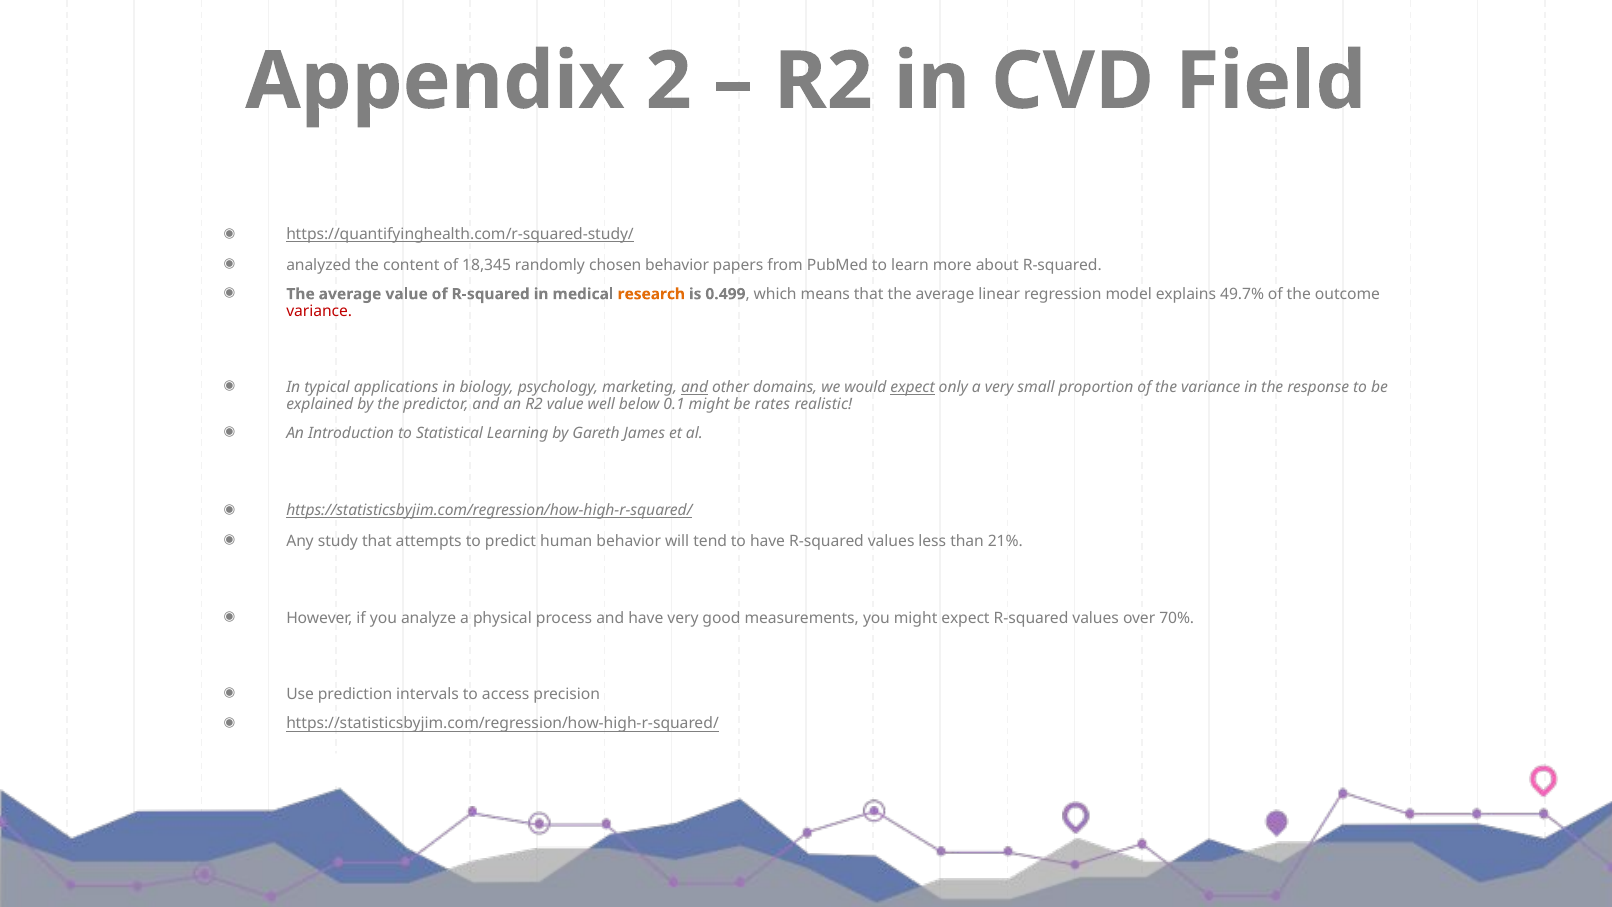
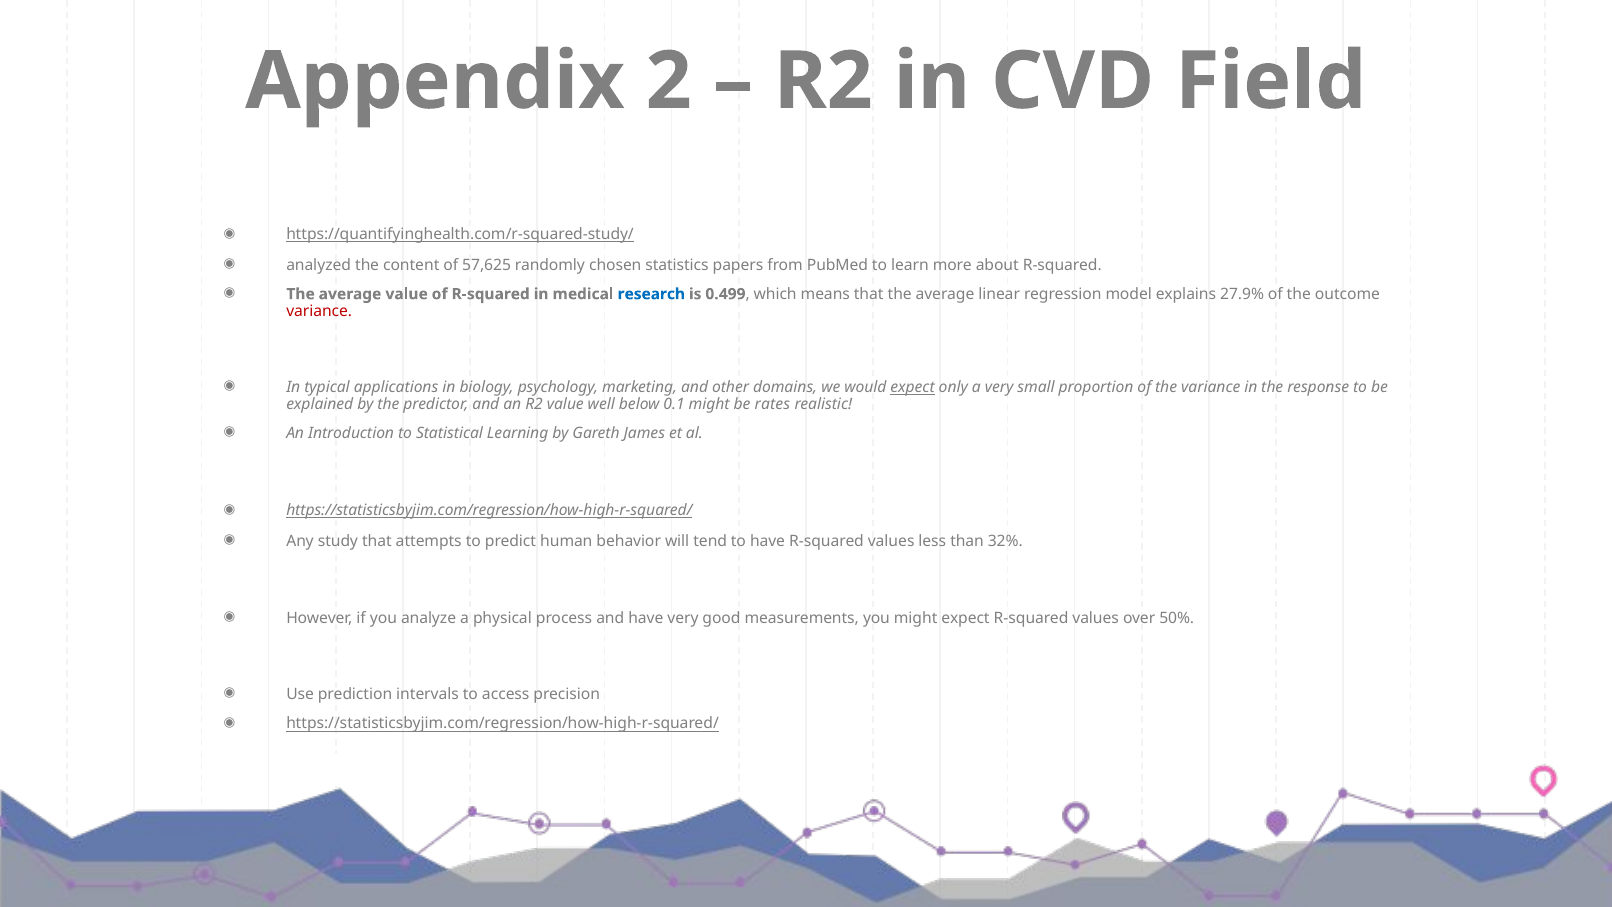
18,345: 18,345 -> 57,625
chosen behavior: behavior -> statistics
research colour: orange -> blue
49.7%: 49.7% -> 27.9%
and at (695, 388) underline: present -> none
21%: 21% -> 32%
70%: 70% -> 50%
